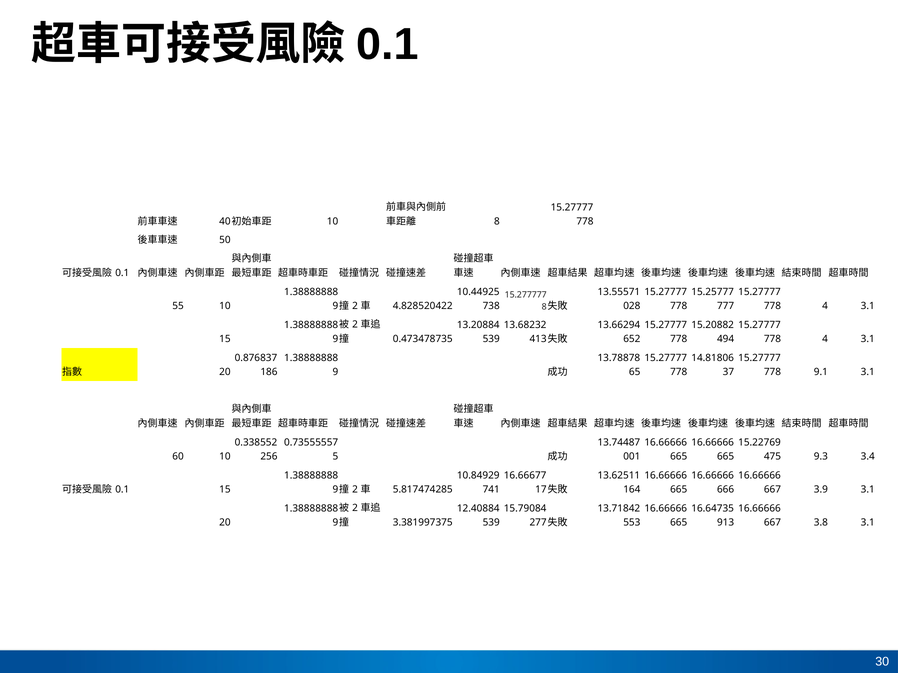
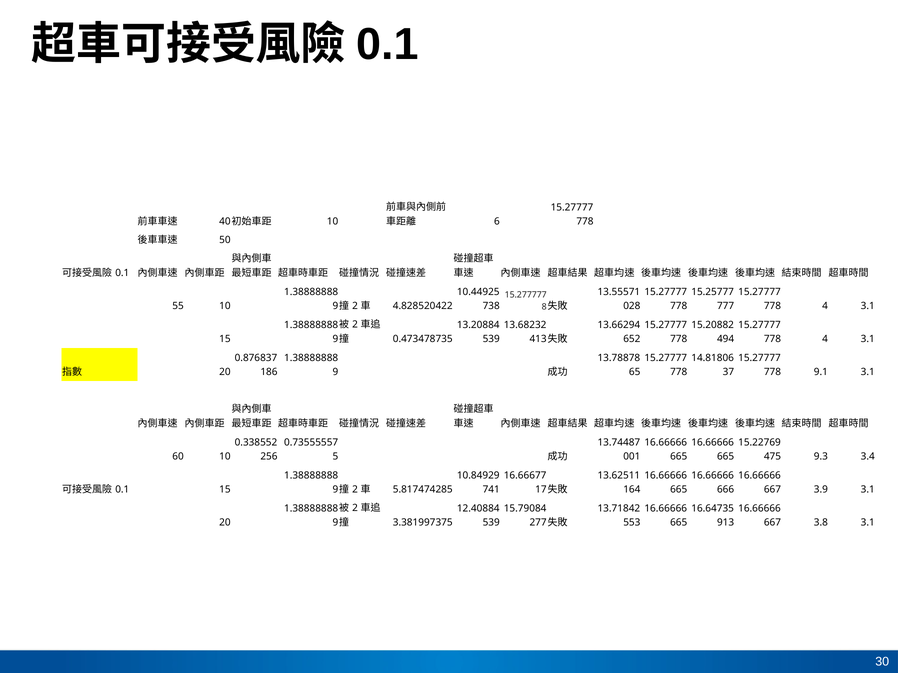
8: 8 -> 6
